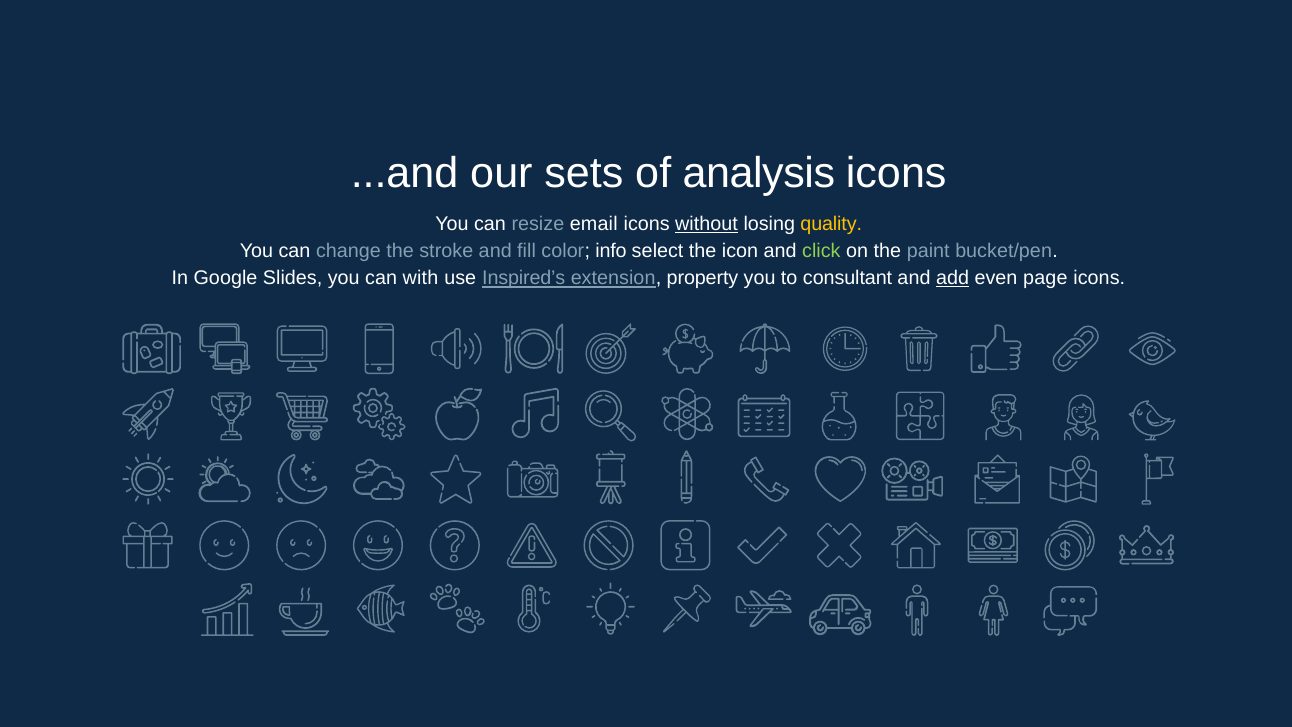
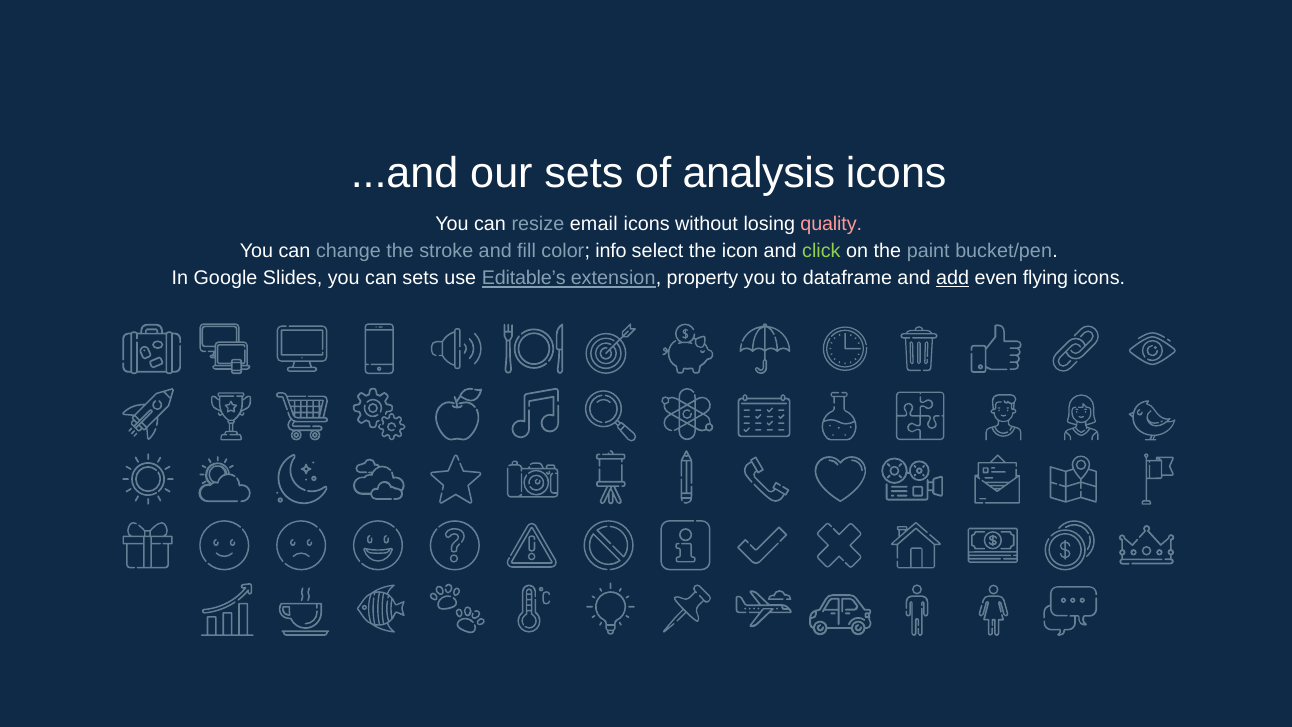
without underline: present -> none
quality colour: yellow -> pink
can with: with -> sets
Inspired’s: Inspired’s -> Editable’s
consultant: consultant -> dataframe
page: page -> flying
